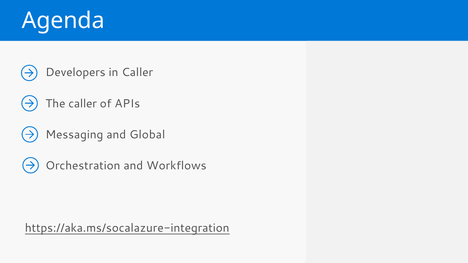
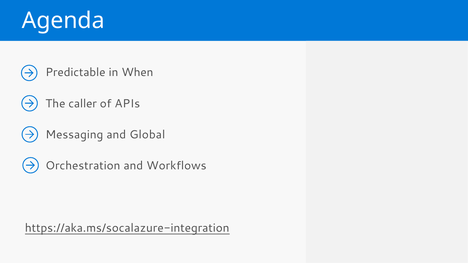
Developers: Developers -> Predictable
in Caller: Caller -> When
